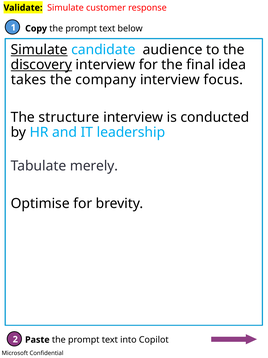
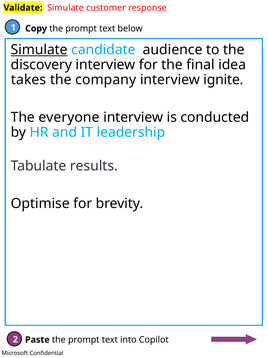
discovery underline: present -> none
focus: focus -> ignite
structure: structure -> everyone
merely: merely -> results
